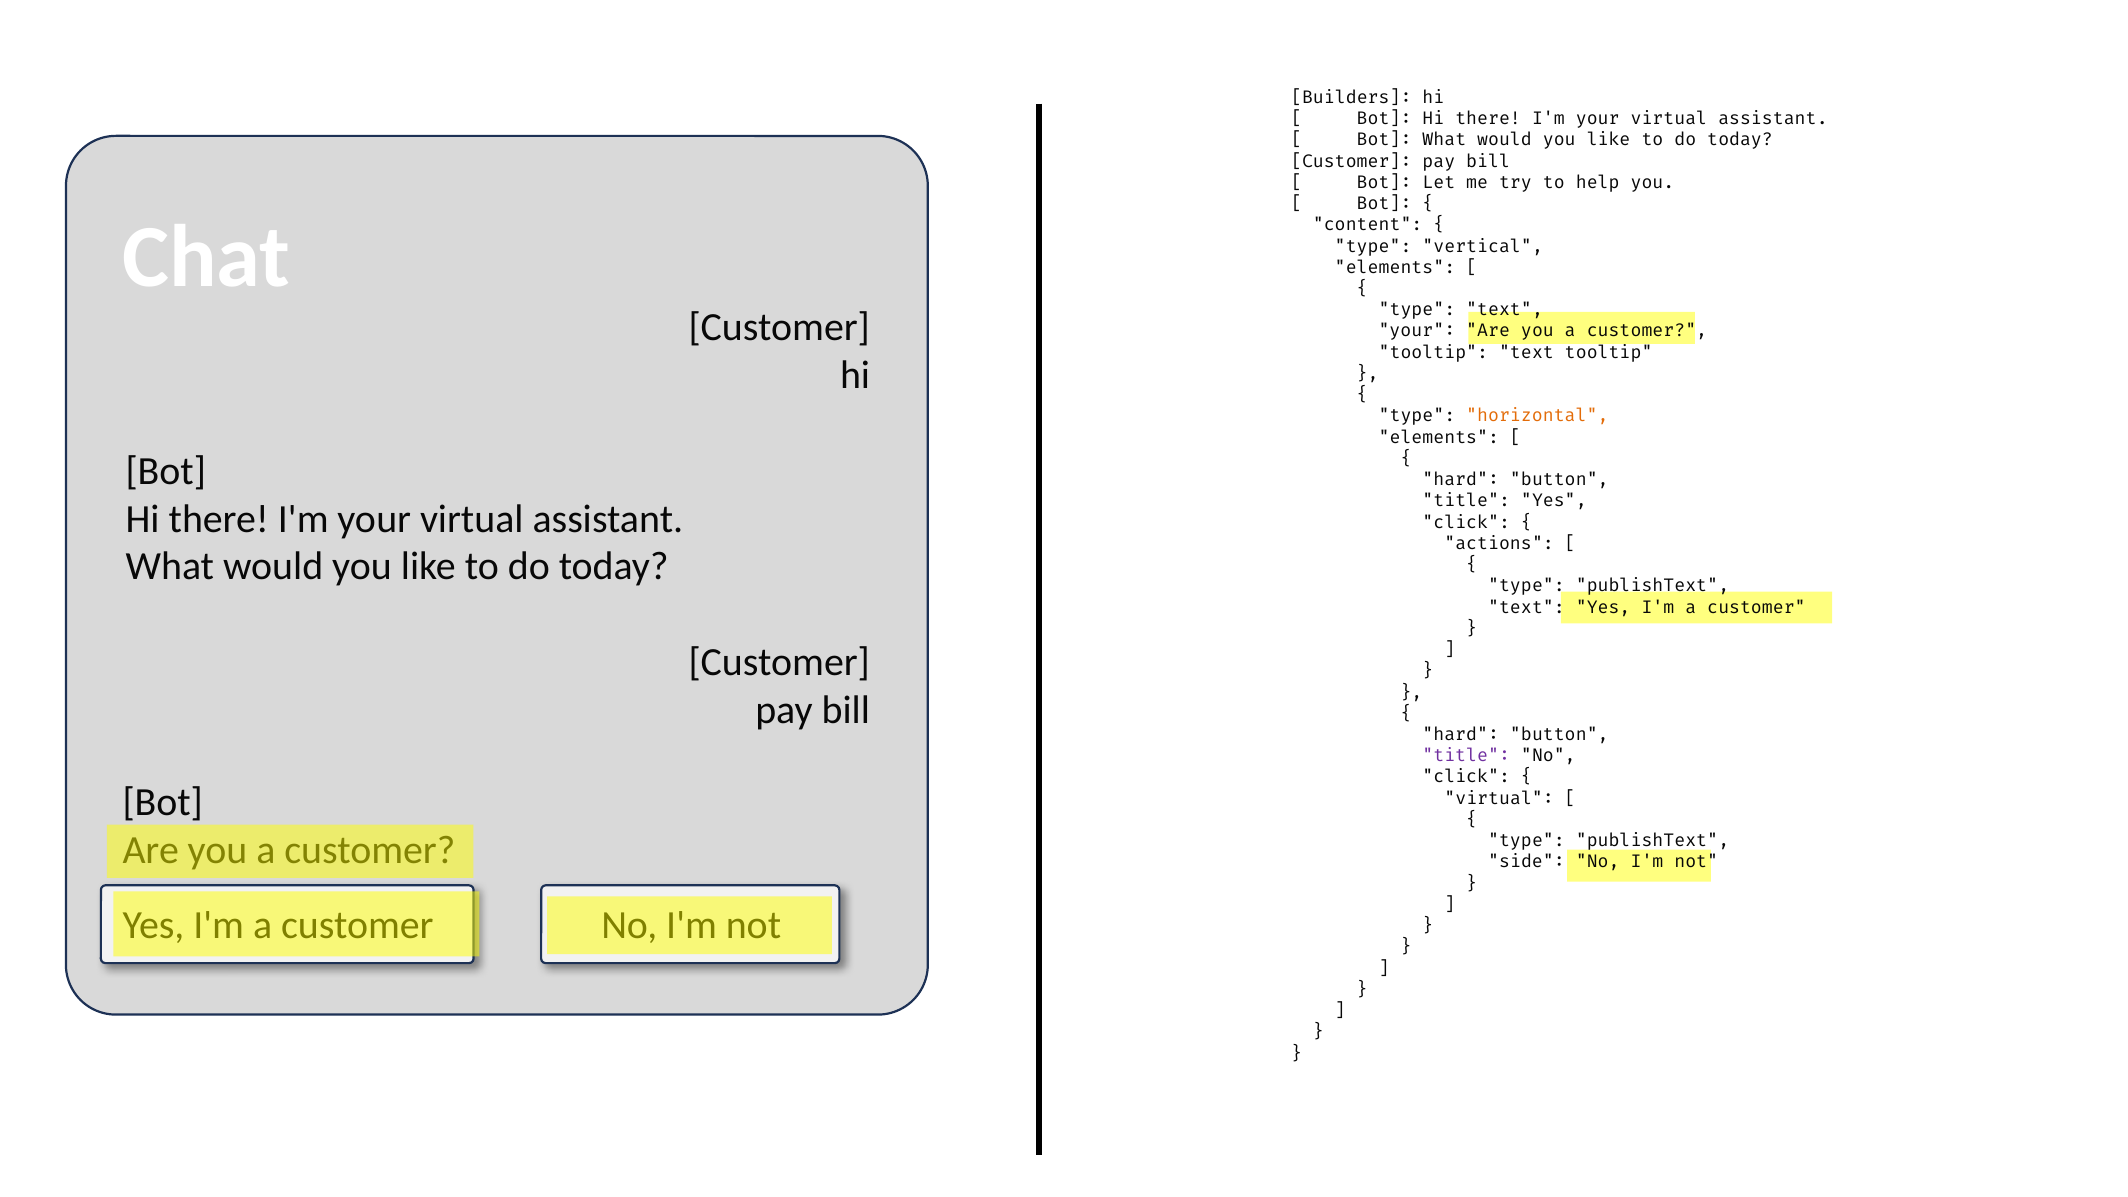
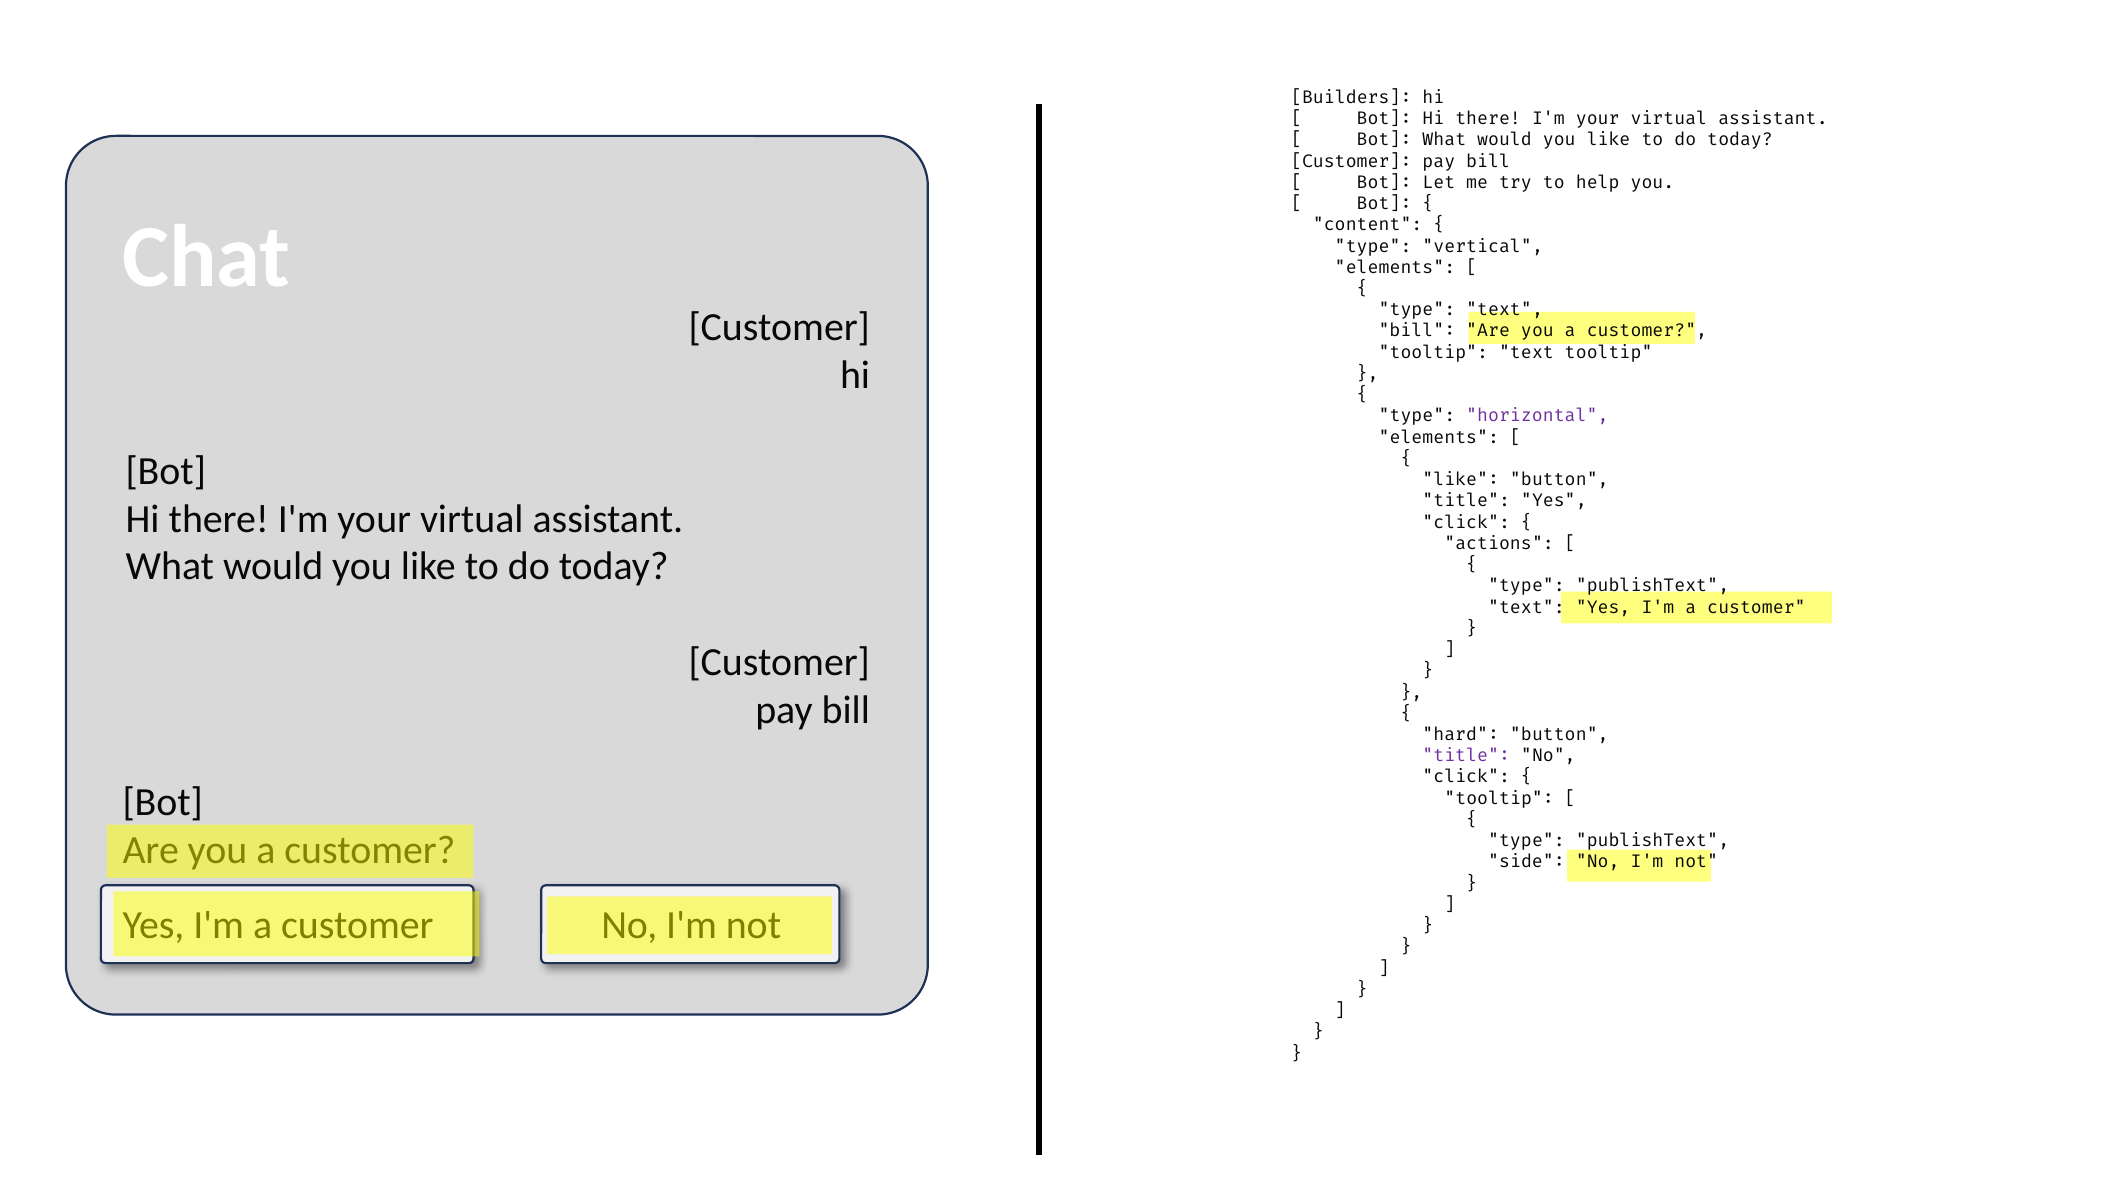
your at (1417, 331): your -> bill
horizontal colour: orange -> purple
hard at (1461, 480): hard -> like
virtual at (1499, 798): virtual -> tooltip
